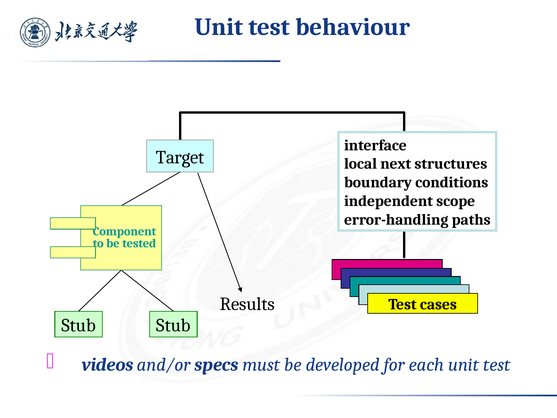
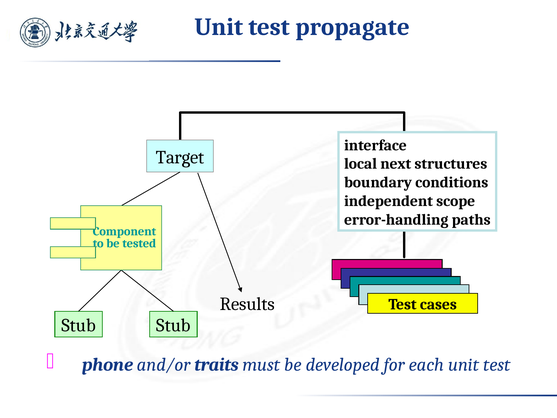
behaviour: behaviour -> propagate
videos: videos -> phone
specs: specs -> traits
